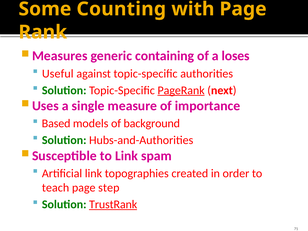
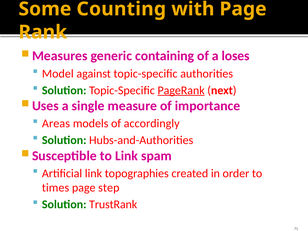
Useful: Useful -> Model
Based: Based -> Areas
background: background -> accordingly
teach: teach -> times
TrustRank underline: present -> none
